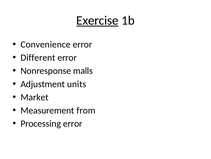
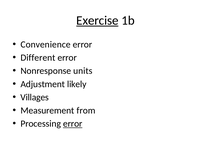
malls: malls -> units
units: units -> likely
Market: Market -> Villages
error at (73, 123) underline: none -> present
